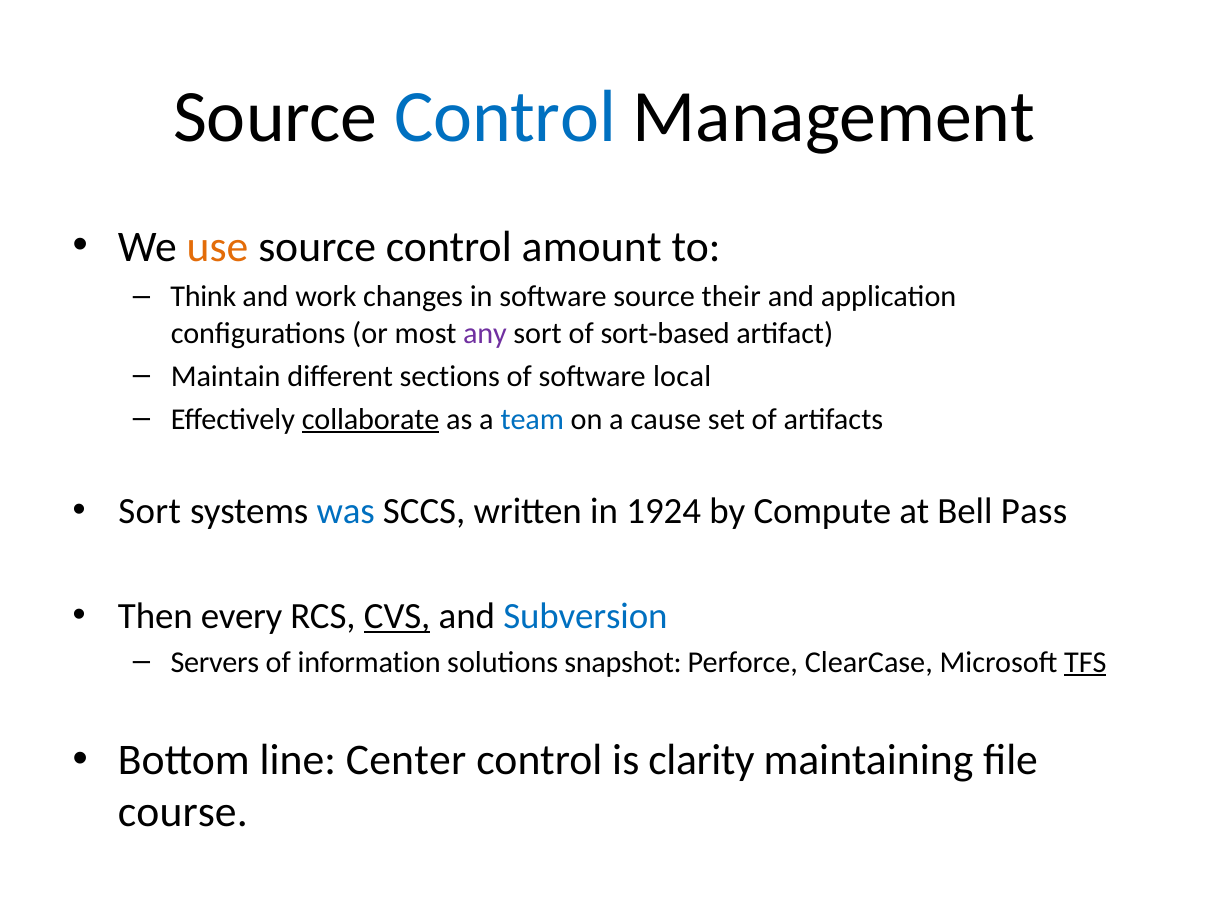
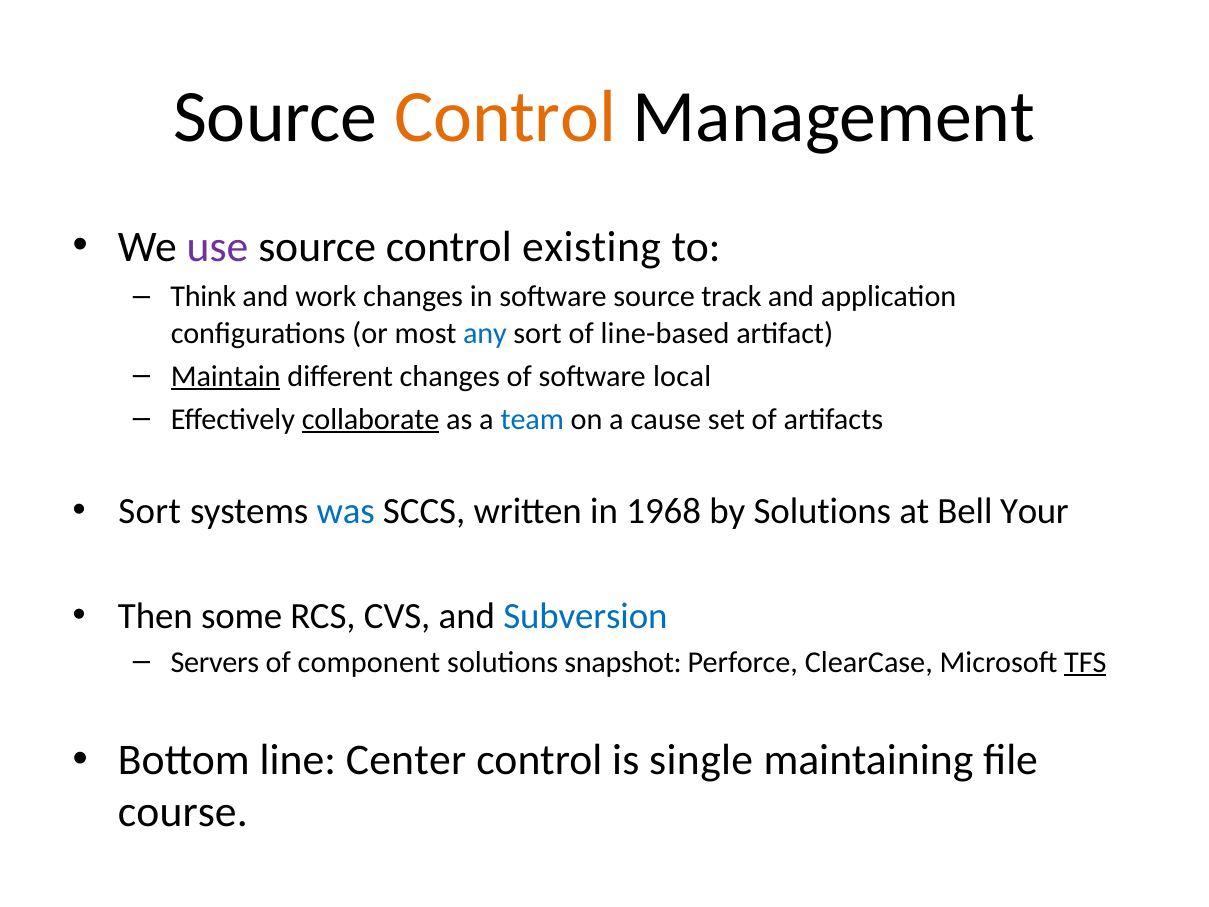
Control at (505, 117) colour: blue -> orange
use colour: orange -> purple
amount: amount -> existing
their: their -> track
any colour: purple -> blue
sort-based: sort-based -> line-based
Maintain underline: none -> present
different sections: sections -> changes
1924: 1924 -> 1968
by Compute: Compute -> Solutions
Pass: Pass -> Your
every: every -> some
CVS underline: present -> none
information: information -> component
clarity: clarity -> single
